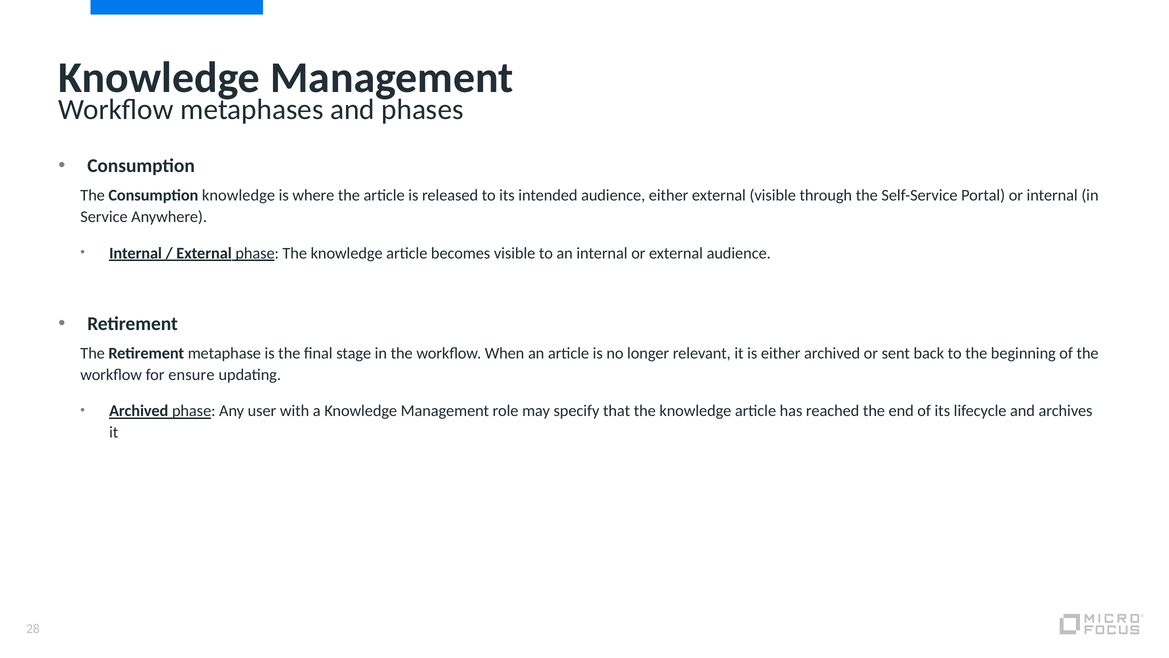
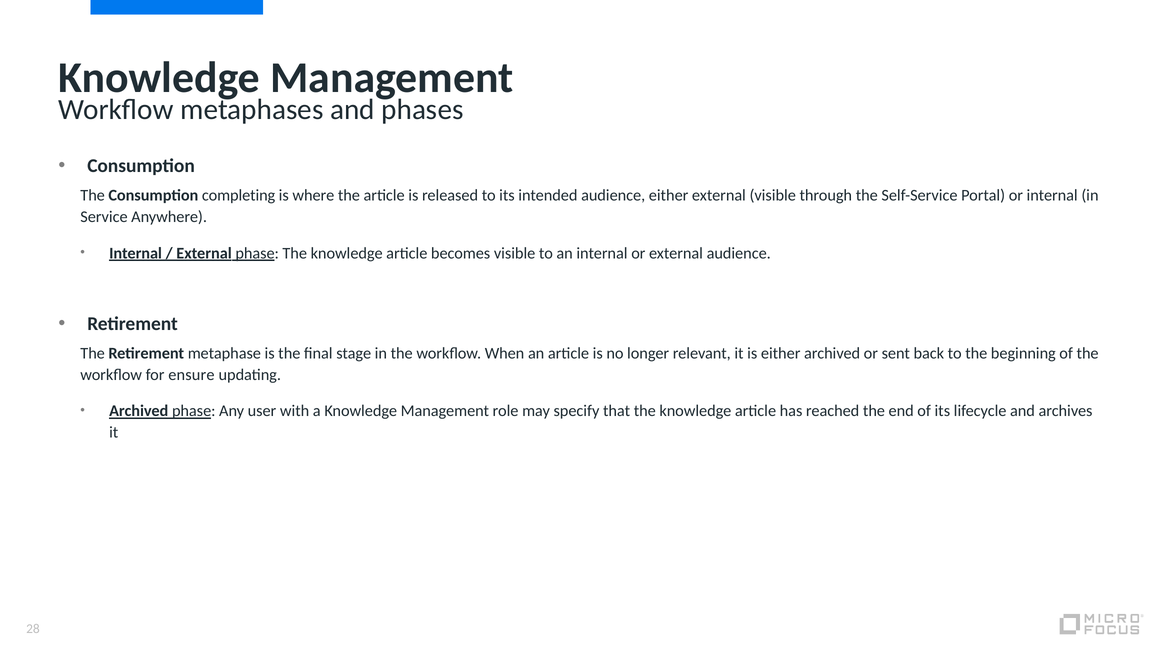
Consumption knowledge: knowledge -> completing
